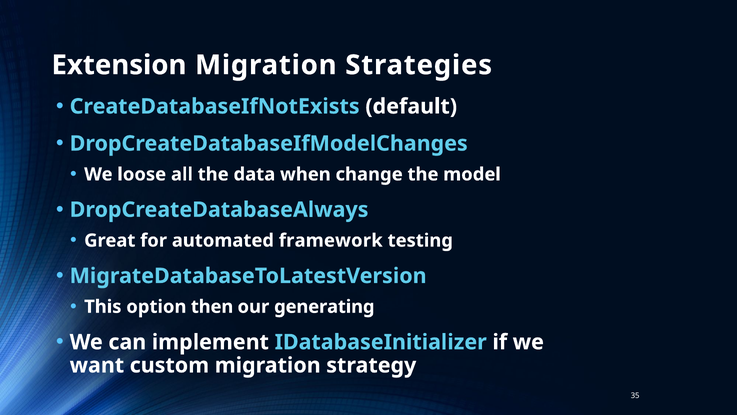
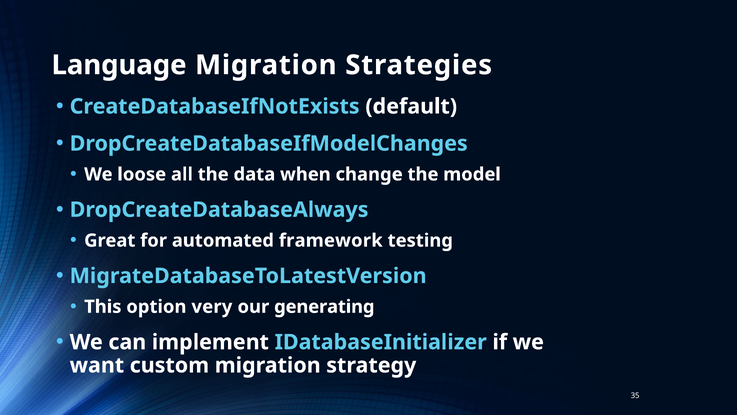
Extension: Extension -> Language
then: then -> very
